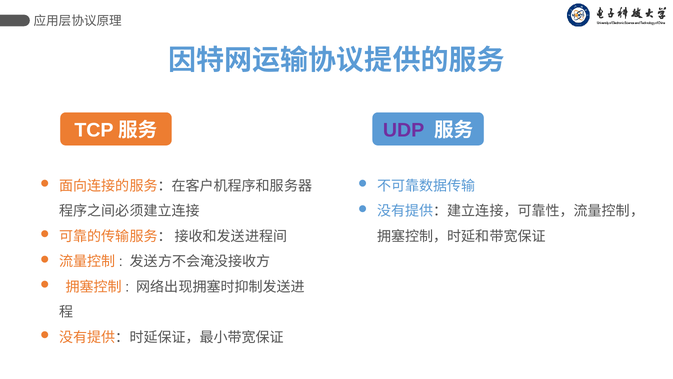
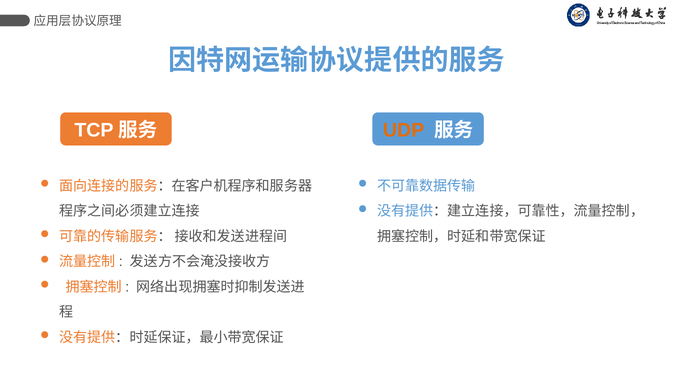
UDP colour: purple -> orange
